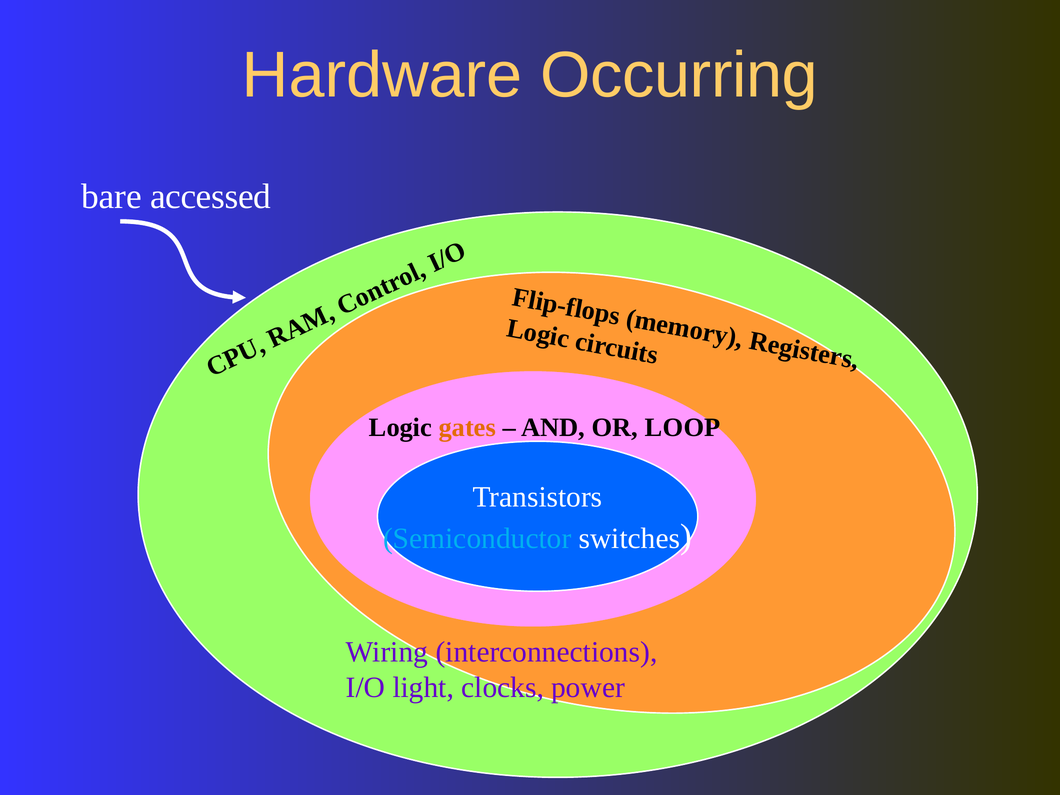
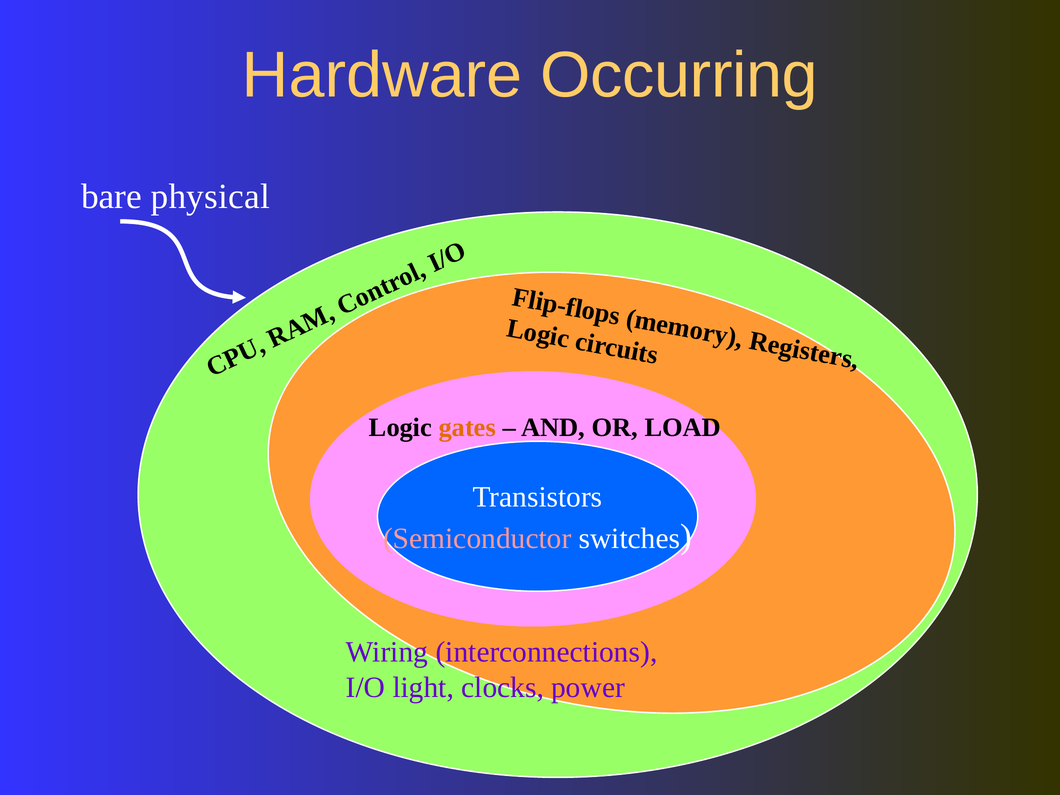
accessed: accessed -> physical
LOOP: LOOP -> LOAD
Semiconductor colour: light blue -> pink
